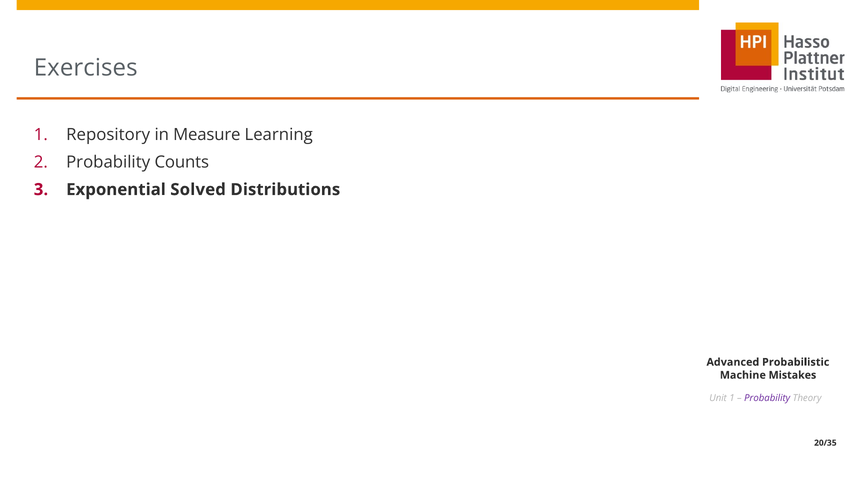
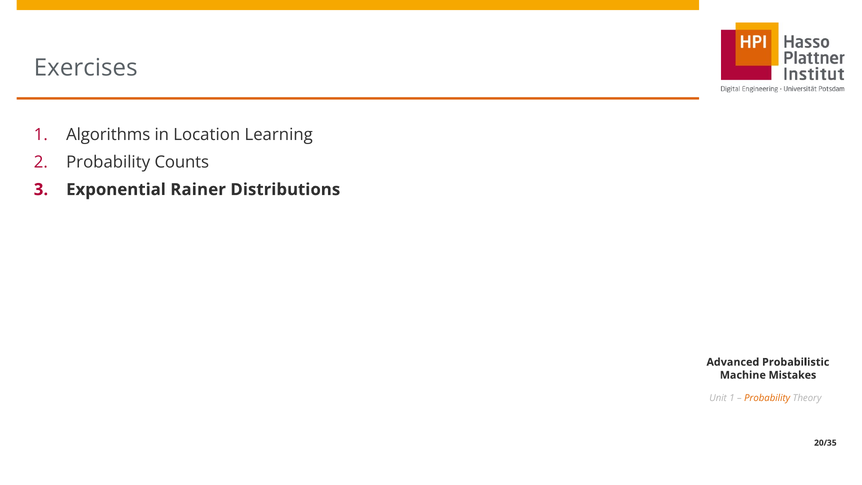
Repository: Repository -> Algorithms
Measure: Measure -> Location
Solved: Solved -> Rainer
Probability at (767, 398) colour: purple -> orange
